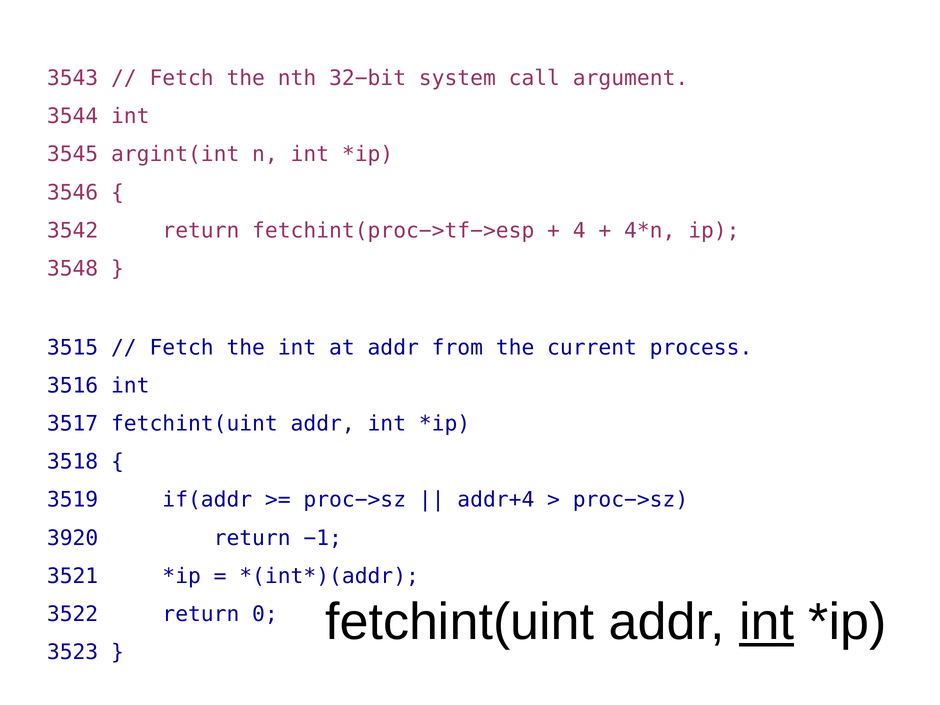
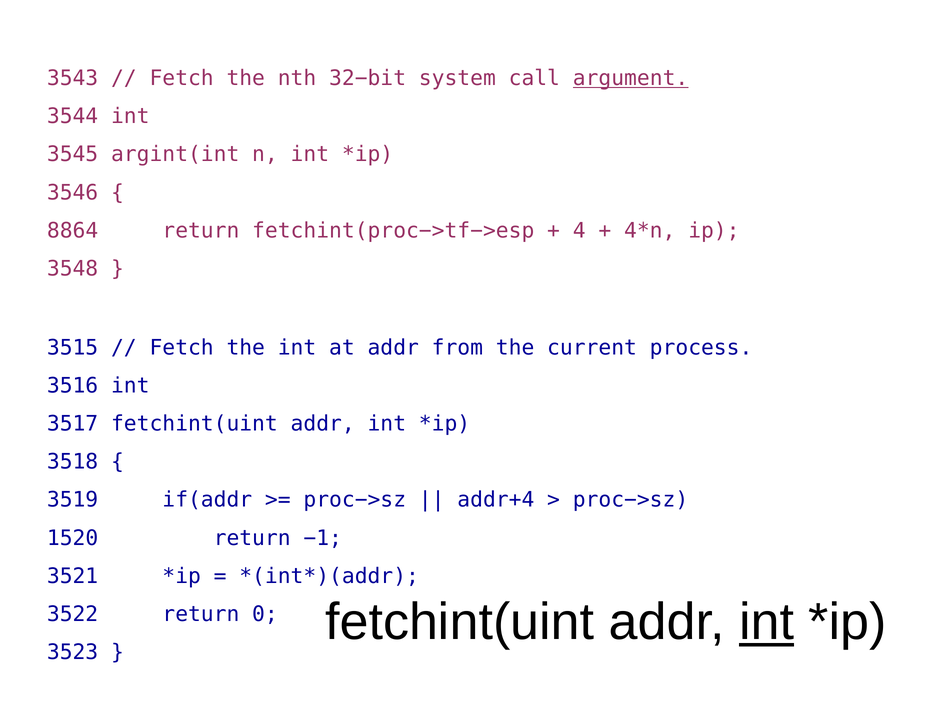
argument underline: none -> present
3542: 3542 -> 8864
3920: 3920 -> 1520
